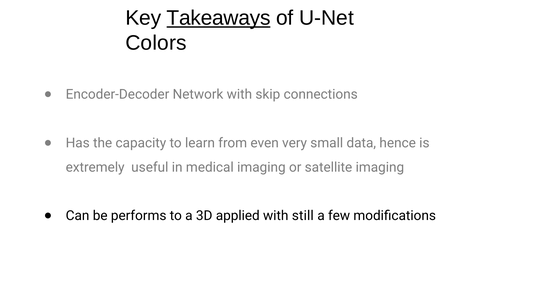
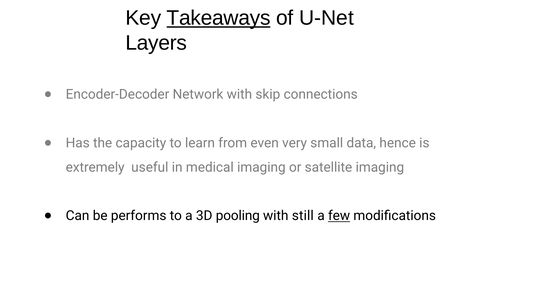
Colors: Colors -> Layers
applied: applied -> pooling
few underline: none -> present
